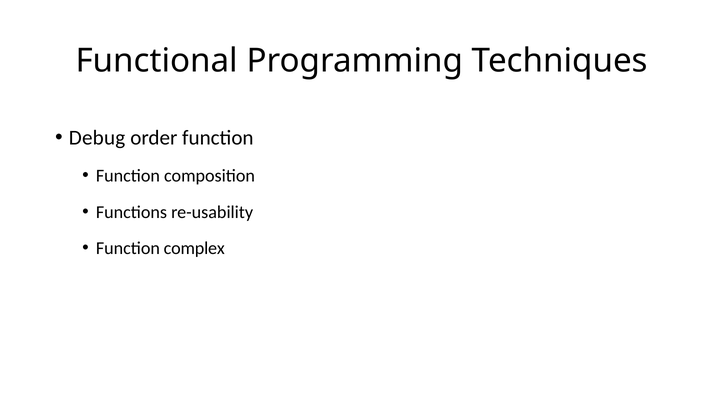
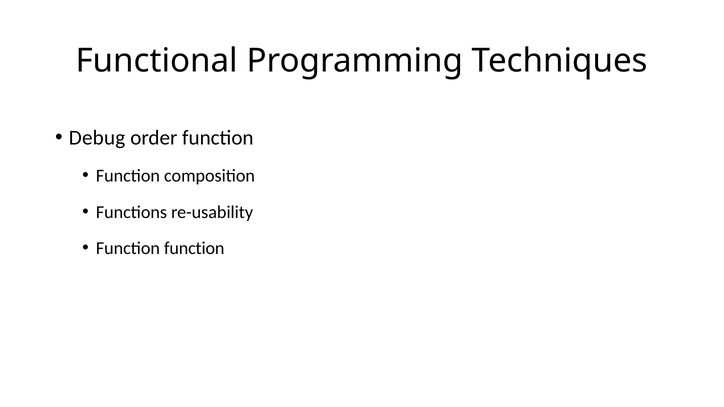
Function complex: complex -> function
